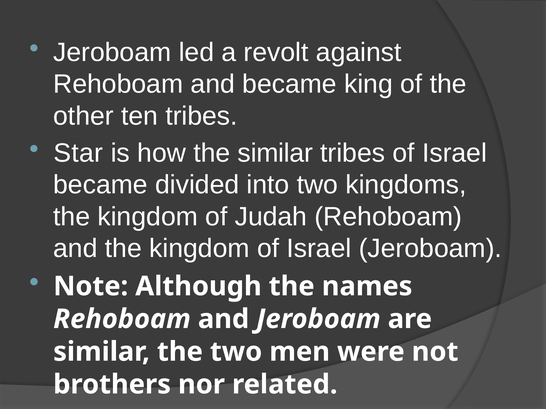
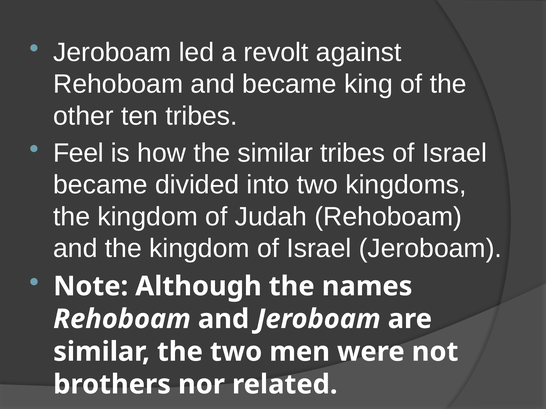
Star: Star -> Feel
